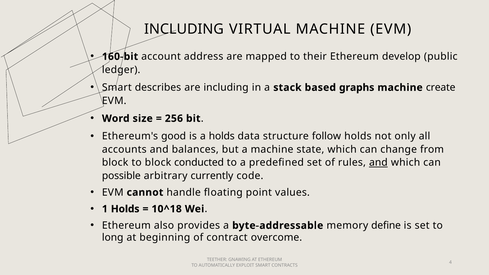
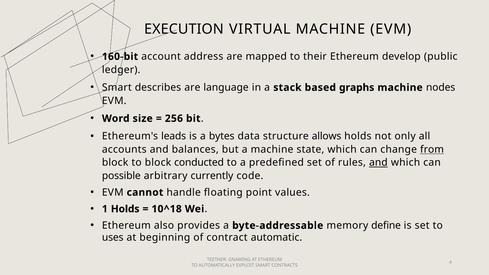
INCLUDING at (184, 29): INCLUDING -> EXECUTION
are including: including -> language
create: create -> nodes
good: good -> leads
a holds: holds -> bytes
follow: follow -> allows
from underline: none -> present
long: long -> uses
overcome: overcome -> automatic
